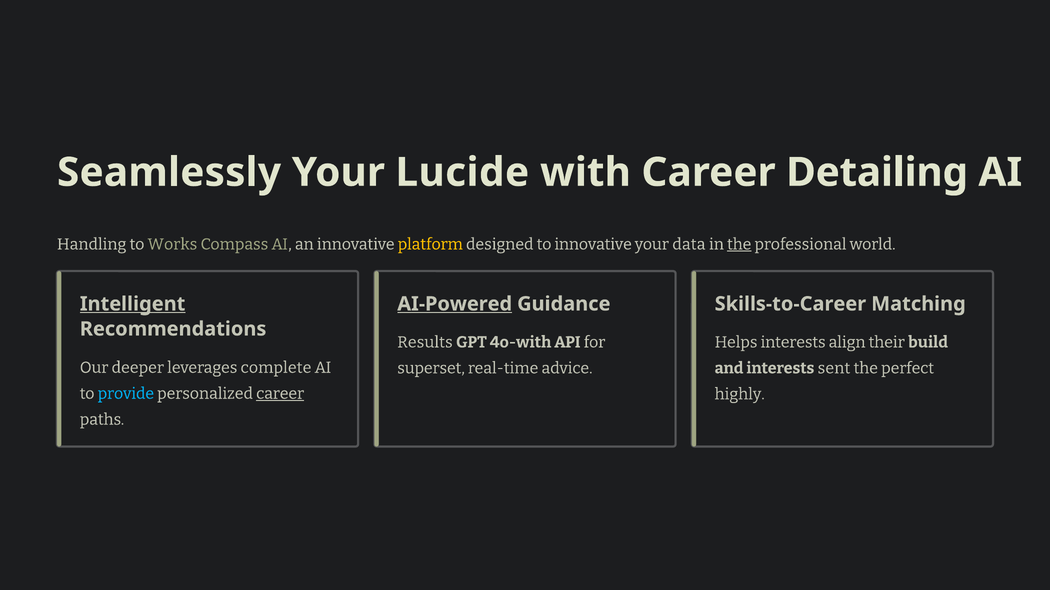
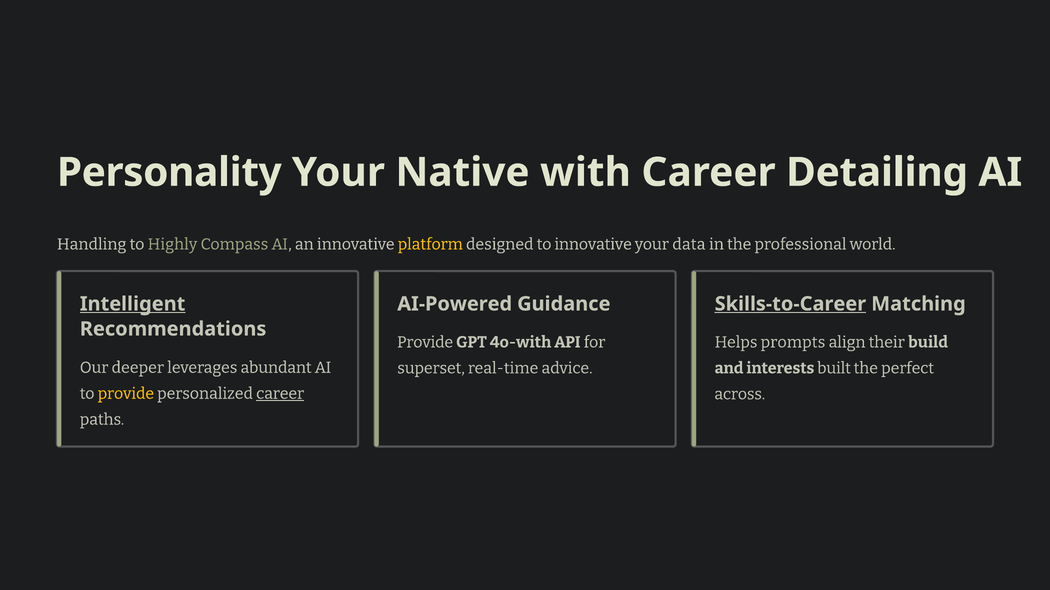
Seamlessly: Seamlessly -> Personality
Lucide: Lucide -> Native
Works: Works -> Highly
the at (739, 245) underline: present -> none
AI-Powered underline: present -> none
Skills-to-Career underline: none -> present
Results at (425, 343): Results -> Provide
Helps interests: interests -> prompts
complete: complete -> abundant
sent: sent -> built
provide at (126, 394) colour: light blue -> yellow
highly: highly -> across
